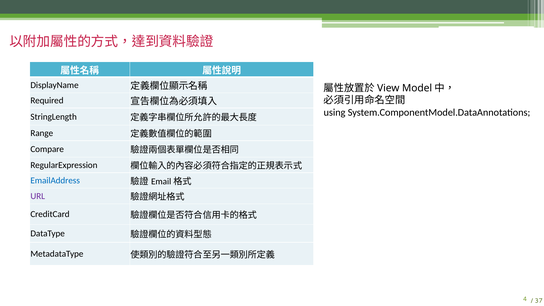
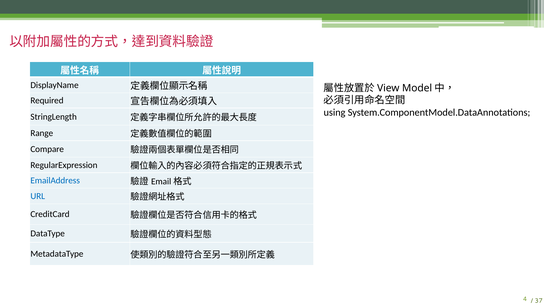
URL colour: purple -> blue
